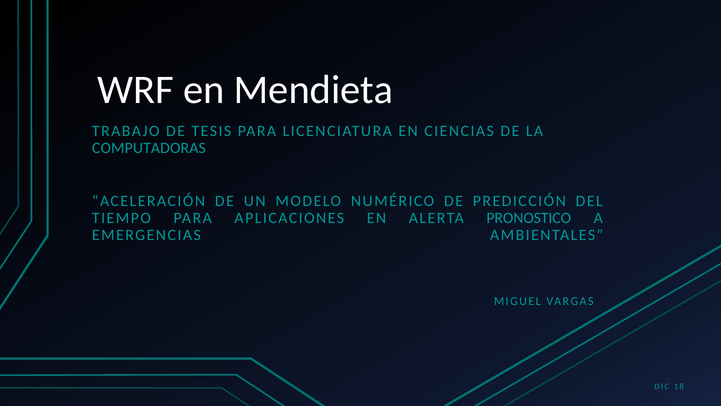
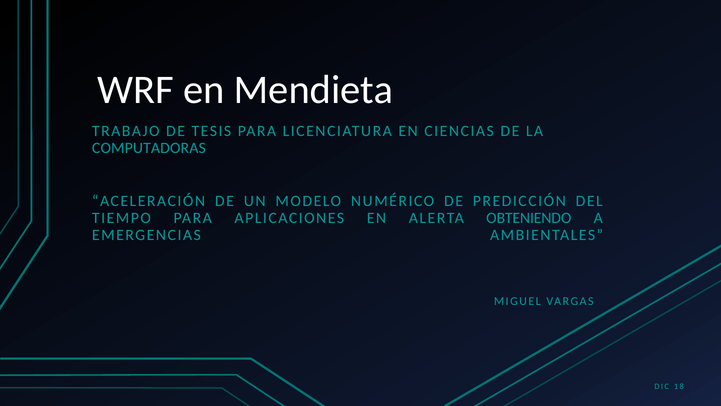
PRONOSTICO: PRONOSTICO -> OBTENIENDO
